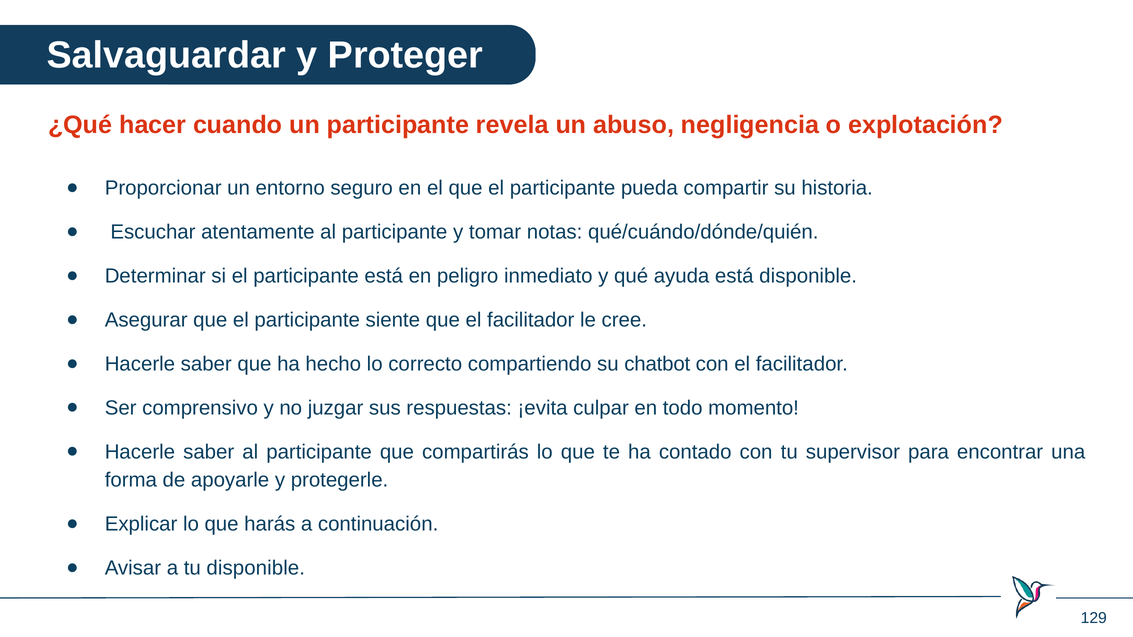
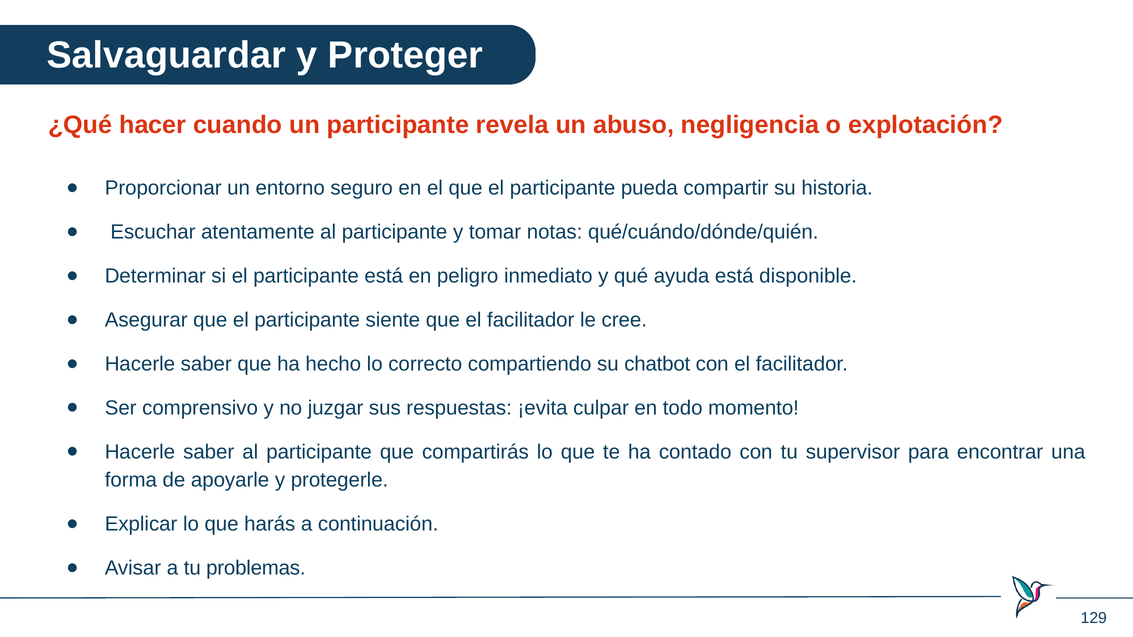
tu disponible: disponible -> problemas
